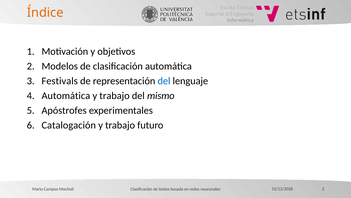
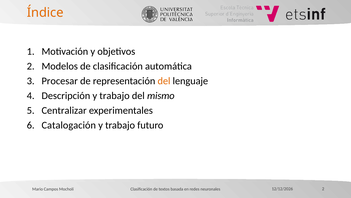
Festivals: Festivals -> Procesar
del at (164, 81) colour: blue -> orange
Automática at (66, 96): Automática -> Descripción
Apóstrofes: Apóstrofes -> Centralizar
